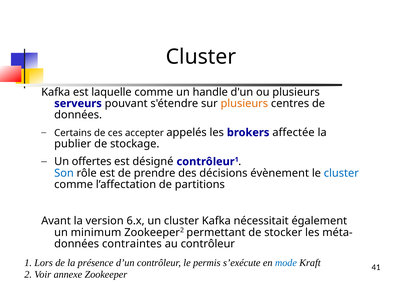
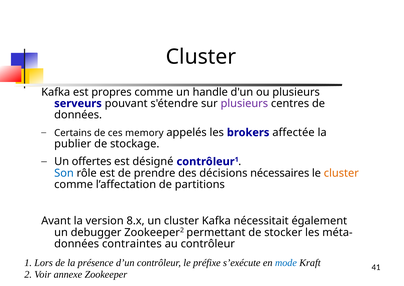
laquelle: laquelle -> propres
plusieurs at (244, 103) colour: orange -> purple
accepter: accepter -> memory
évènement: évènement -> nécessaires
cluster at (341, 173) colour: blue -> orange
6.x: 6.x -> 8.x
minimum: minimum -> debugger
permis: permis -> préfixe
